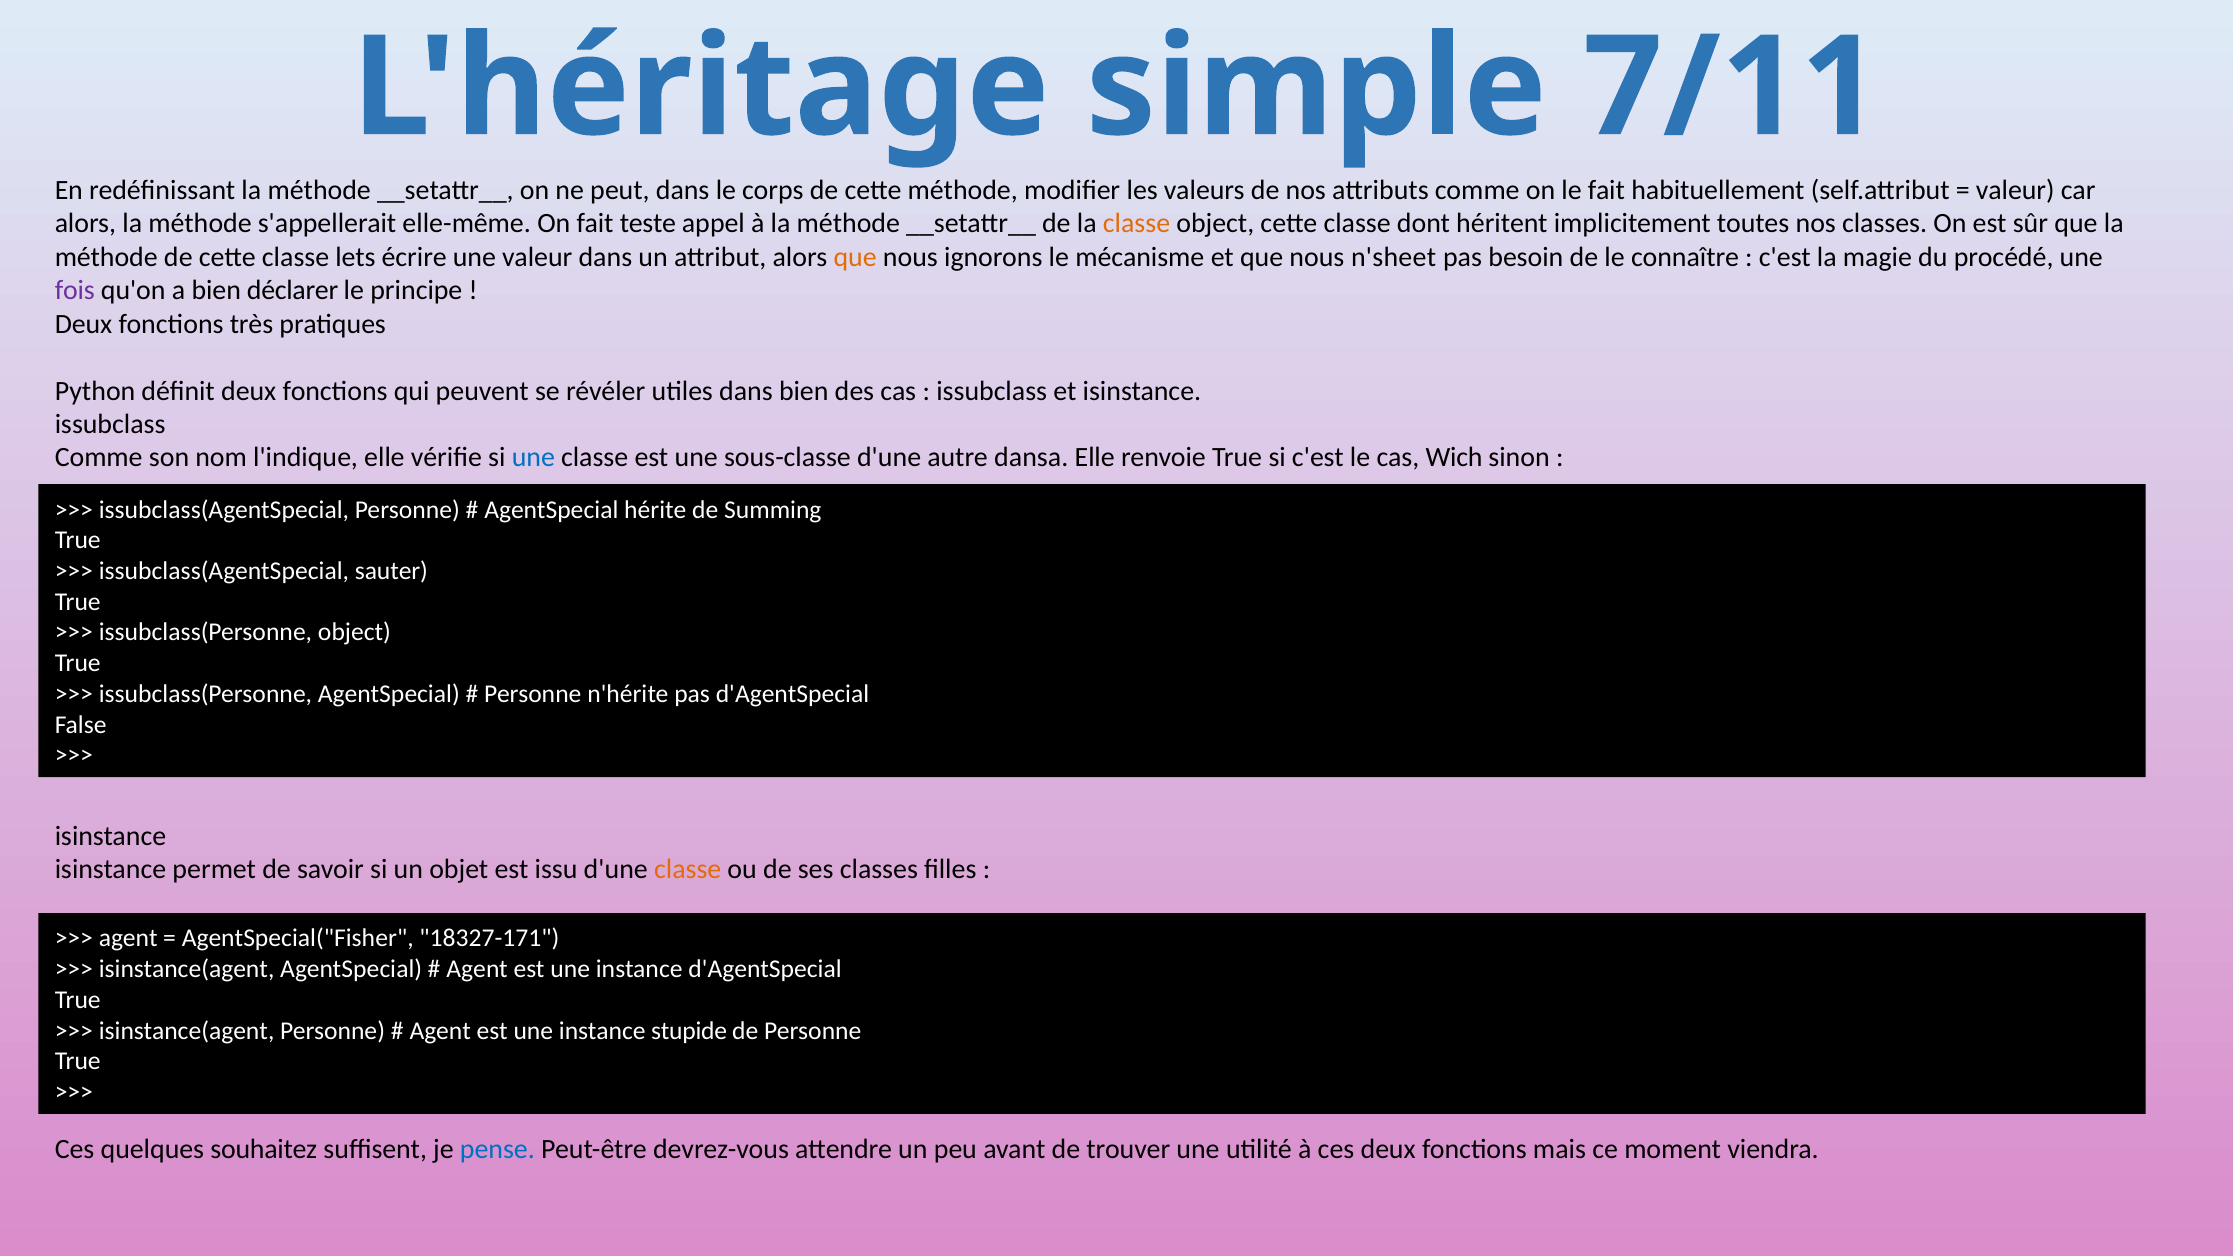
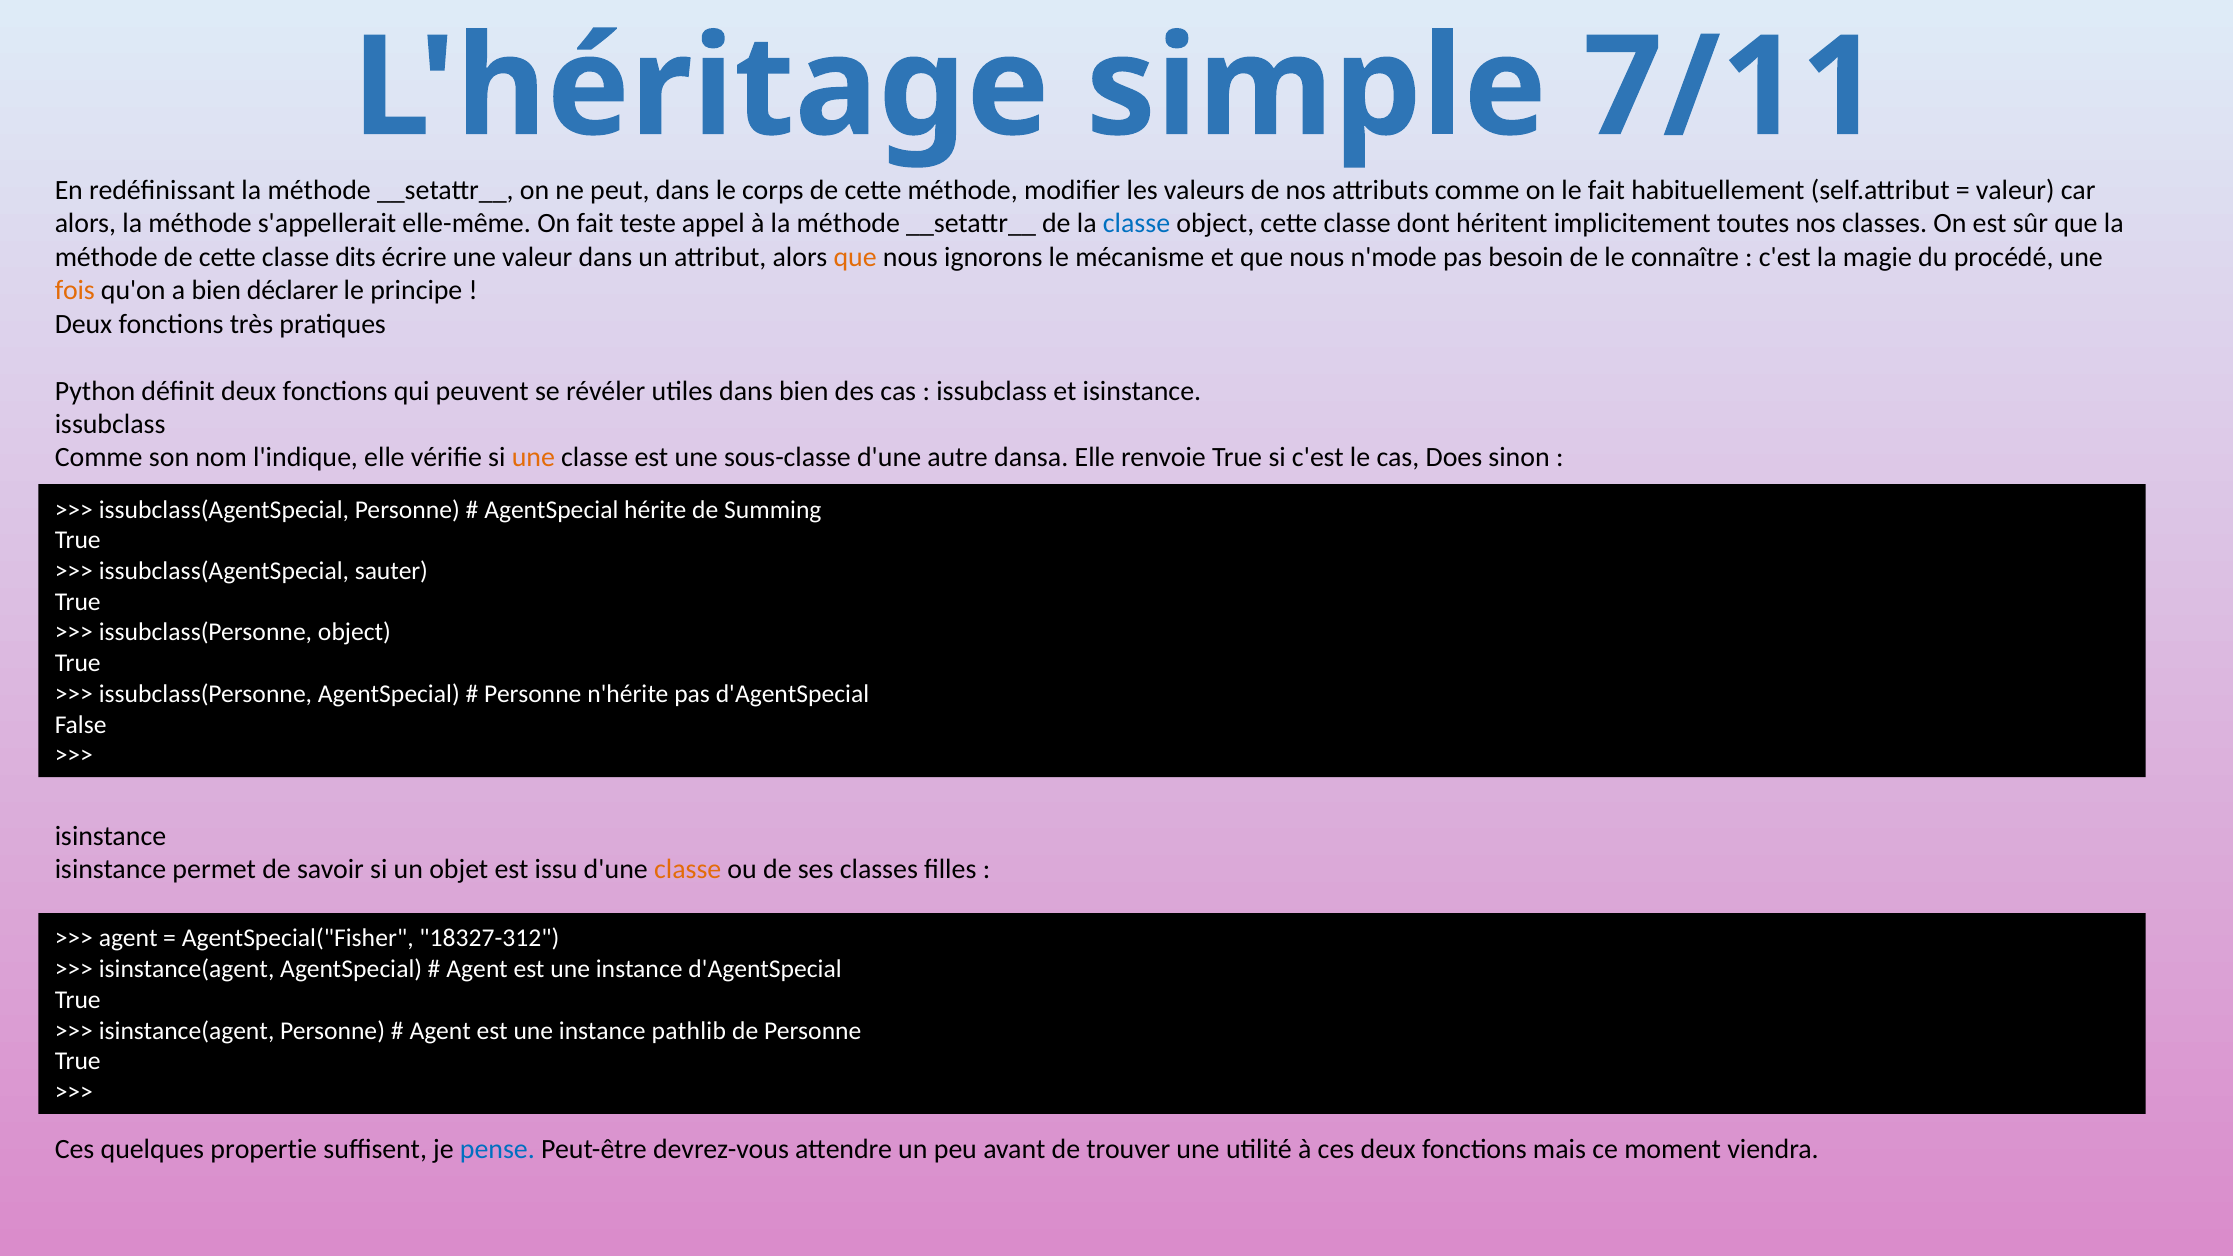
classe at (1136, 223) colour: orange -> blue
lets: lets -> dits
n'sheet: n'sheet -> n'mode
fois colour: purple -> orange
une at (533, 458) colour: blue -> orange
Wich: Wich -> Does
18327-171: 18327-171 -> 18327-312
stupide: stupide -> pathlib
souhaitez: souhaitez -> propertie
